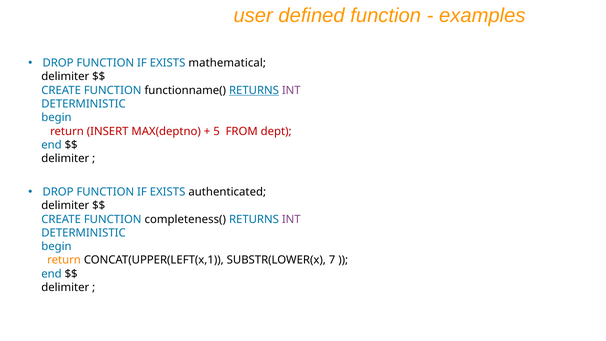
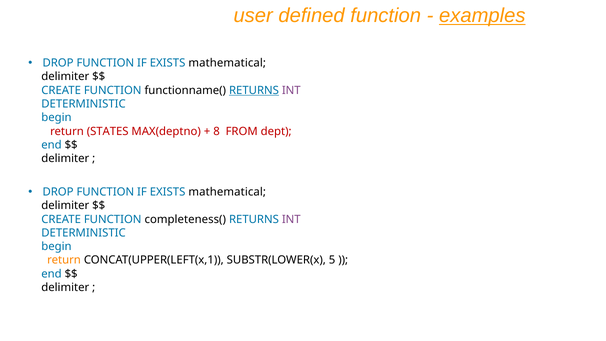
examples underline: none -> present
INSERT: INSERT -> STATES
5: 5 -> 8
authenticated at (227, 192): authenticated -> mathematical
7: 7 -> 5
